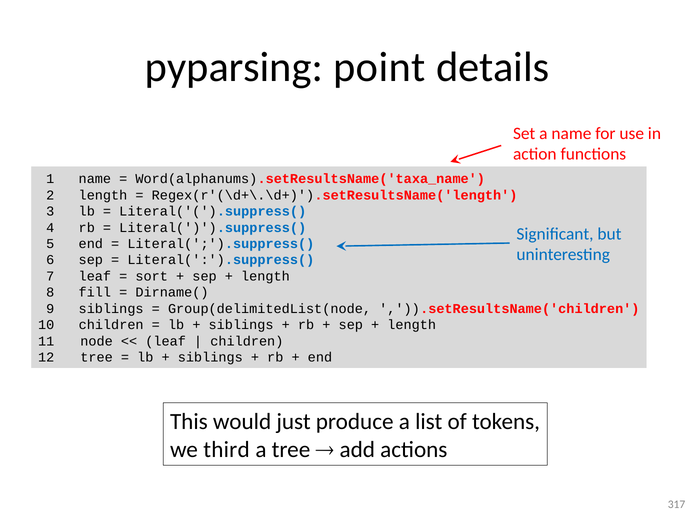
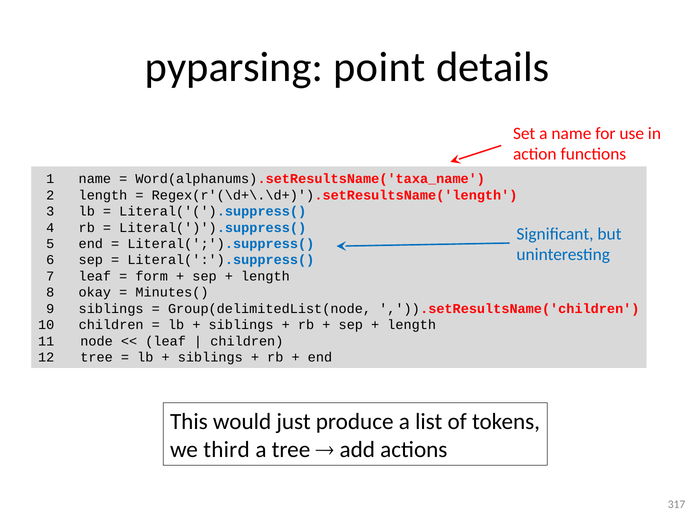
sort: sort -> form
fill: fill -> okay
Dirname(: Dirname( -> Minutes(
